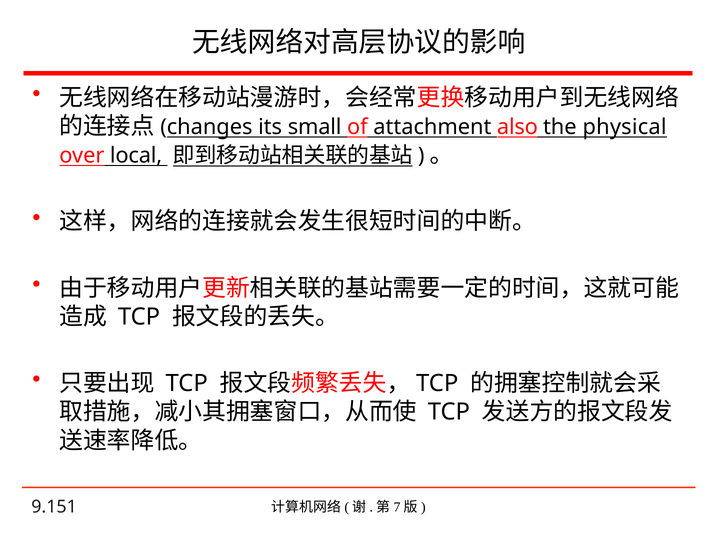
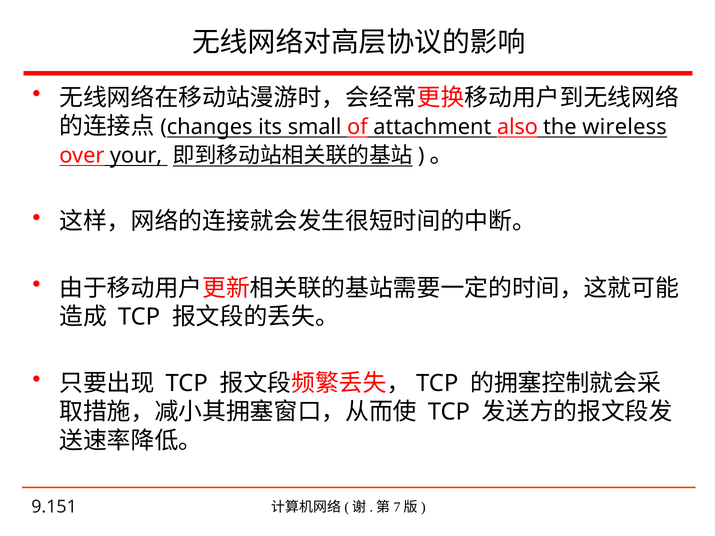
physical: physical -> wireless
local: local -> your
